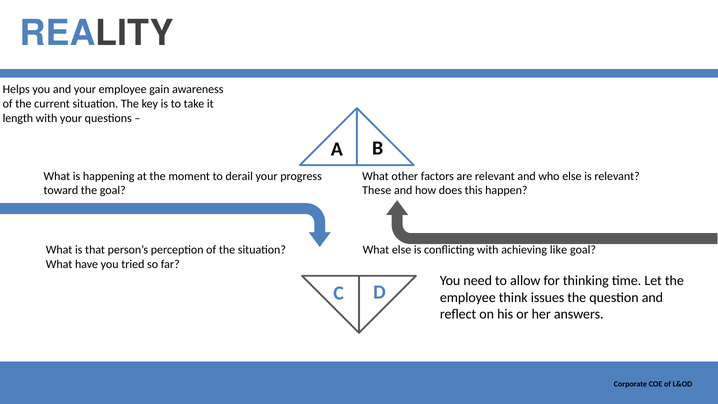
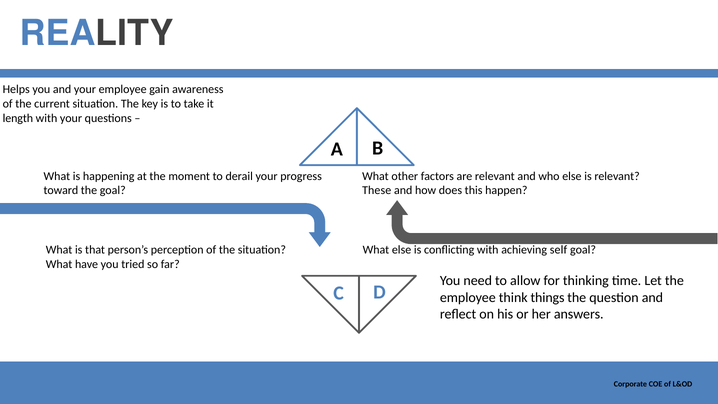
like: like -> self
issues: issues -> things
